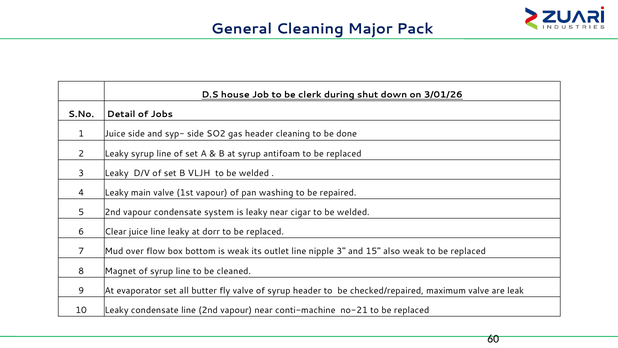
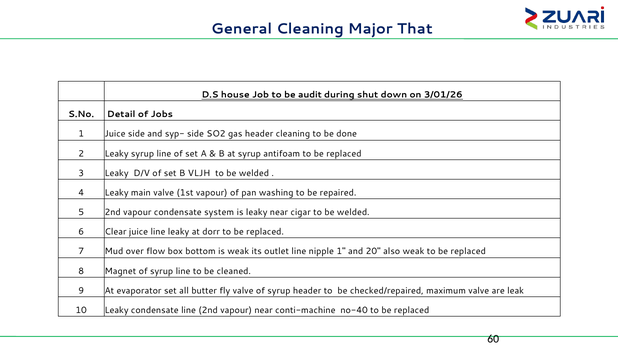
Pack: Pack -> That
clerk: clerk -> audit
nipple 3: 3 -> 1
15: 15 -> 20
no-21: no-21 -> no-40
